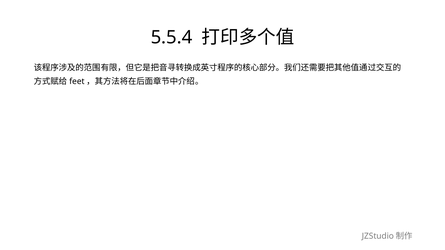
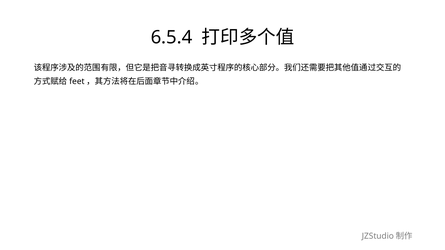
5.5.4: 5.5.4 -> 6.5.4
